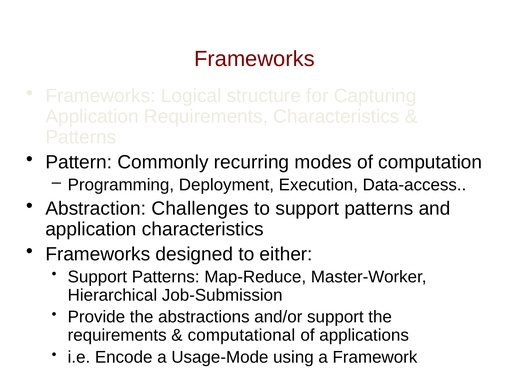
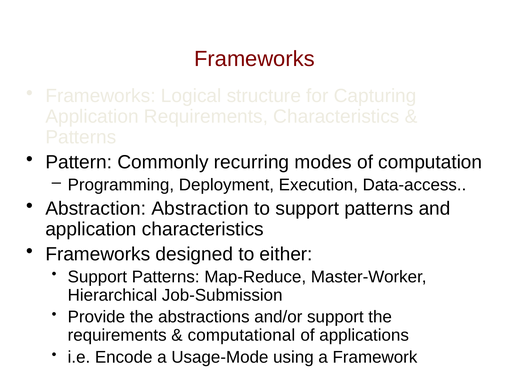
Abstraction Challenges: Challenges -> Abstraction
